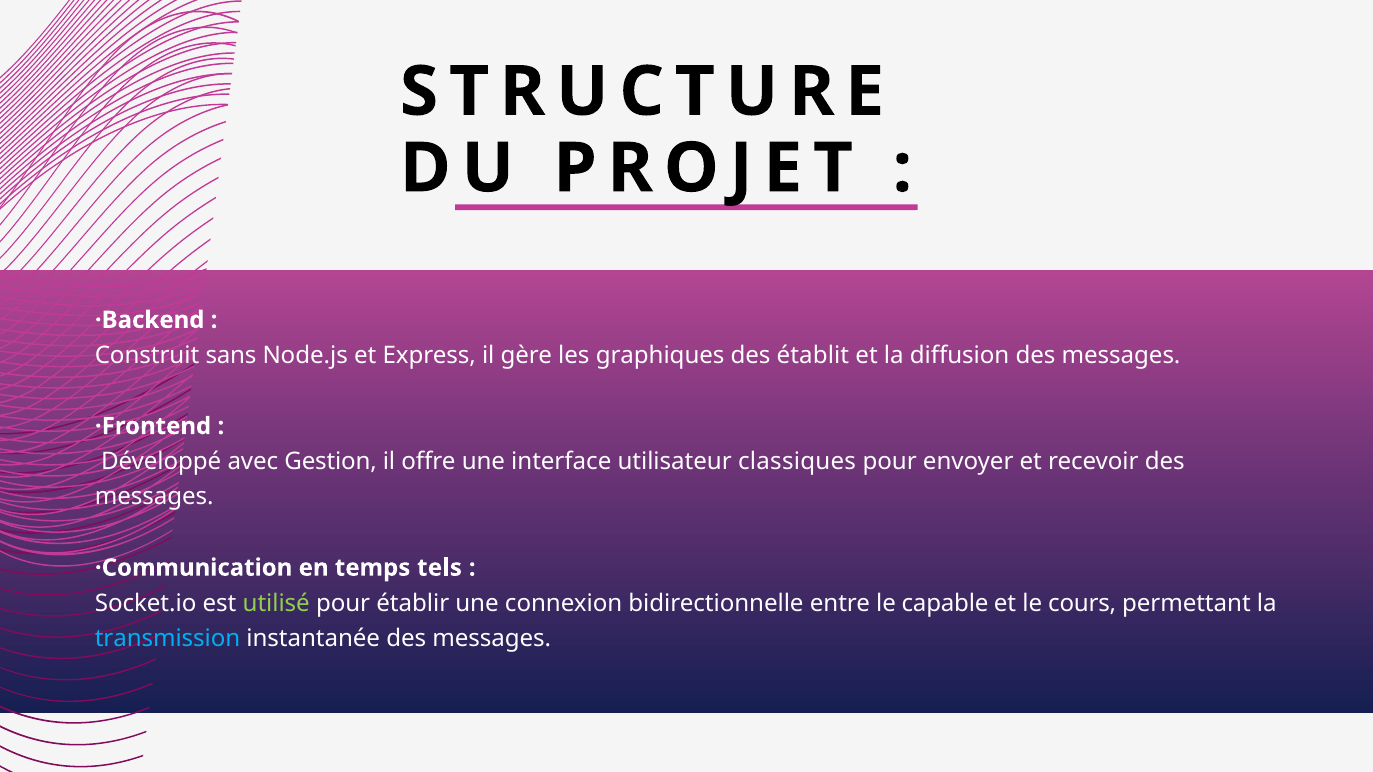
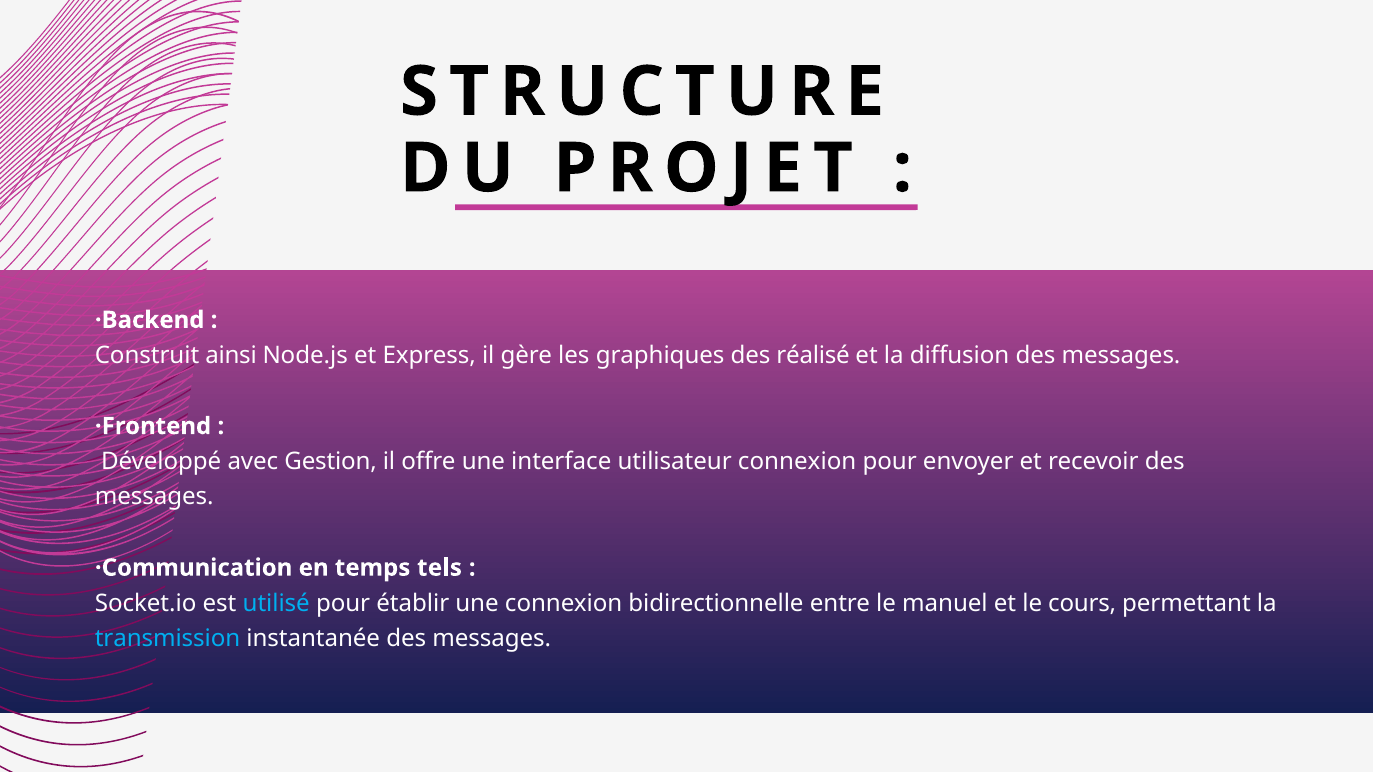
sans: sans -> ainsi
établit: établit -> réalisé
utilisateur classiques: classiques -> connexion
utilisé colour: light green -> light blue
capable: capable -> manuel
